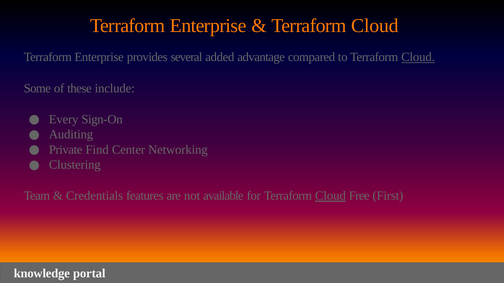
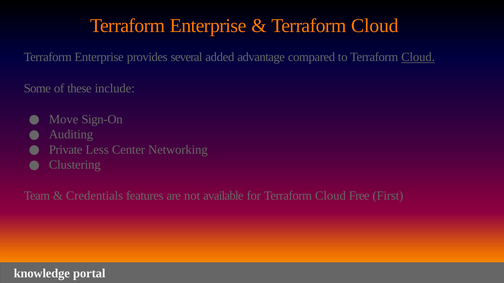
Every: Every -> Move
Find: Find -> Less
Cloud at (330, 196) underline: present -> none
